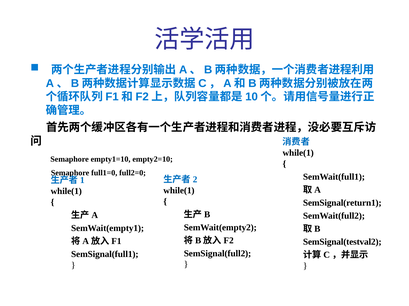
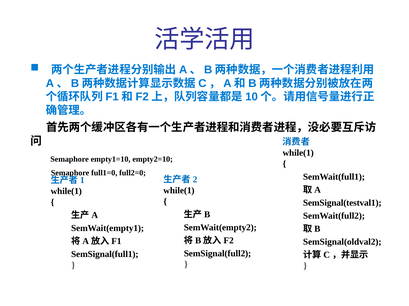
SemSignal(return1: SemSignal(return1 -> SemSignal(testval1
SemSignal(testval2: SemSignal(testval2 -> SemSignal(oldval2
